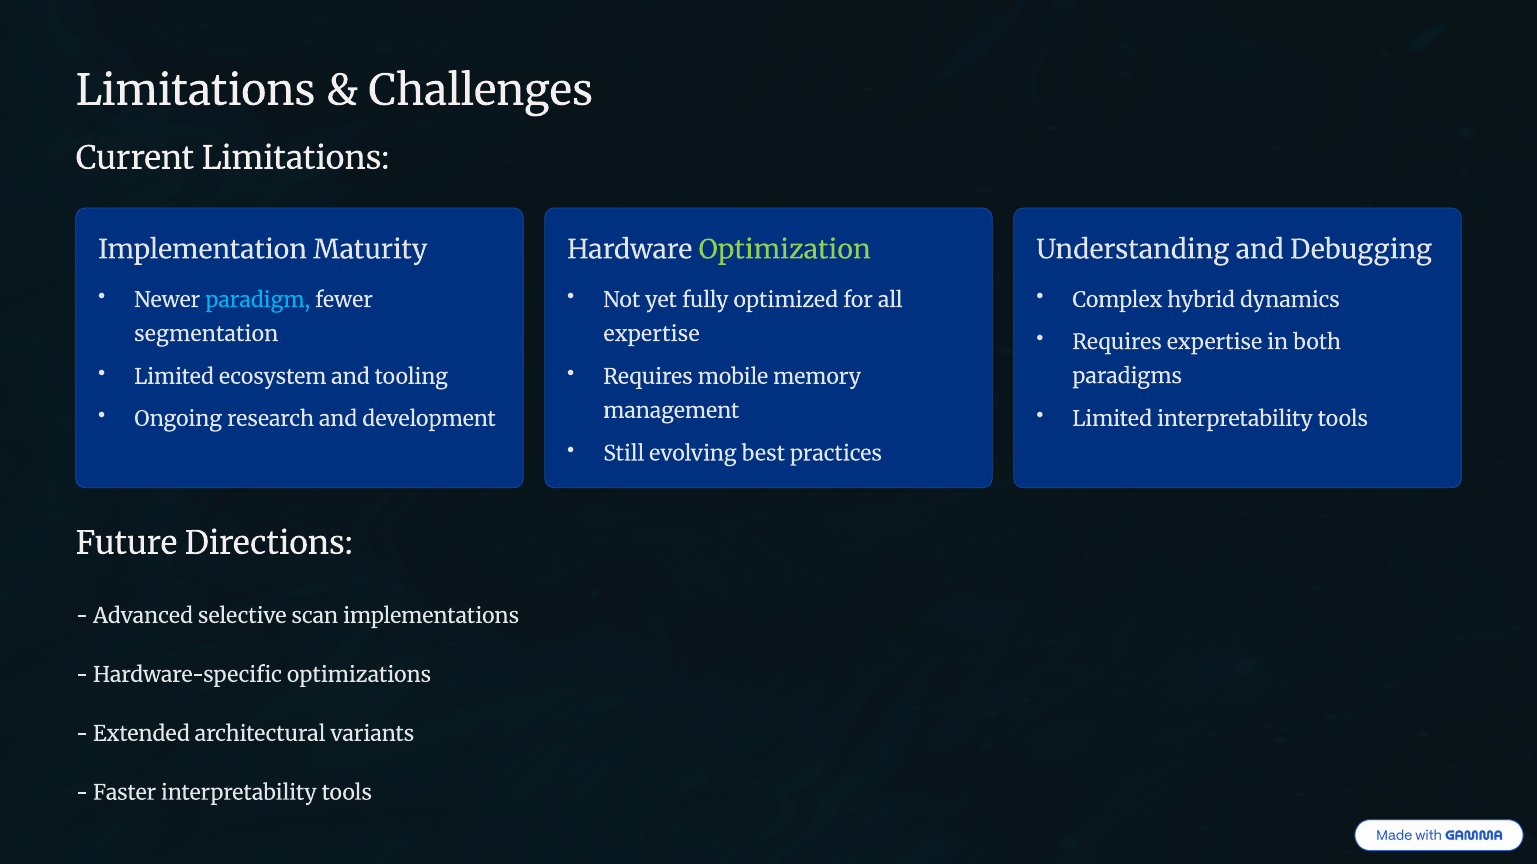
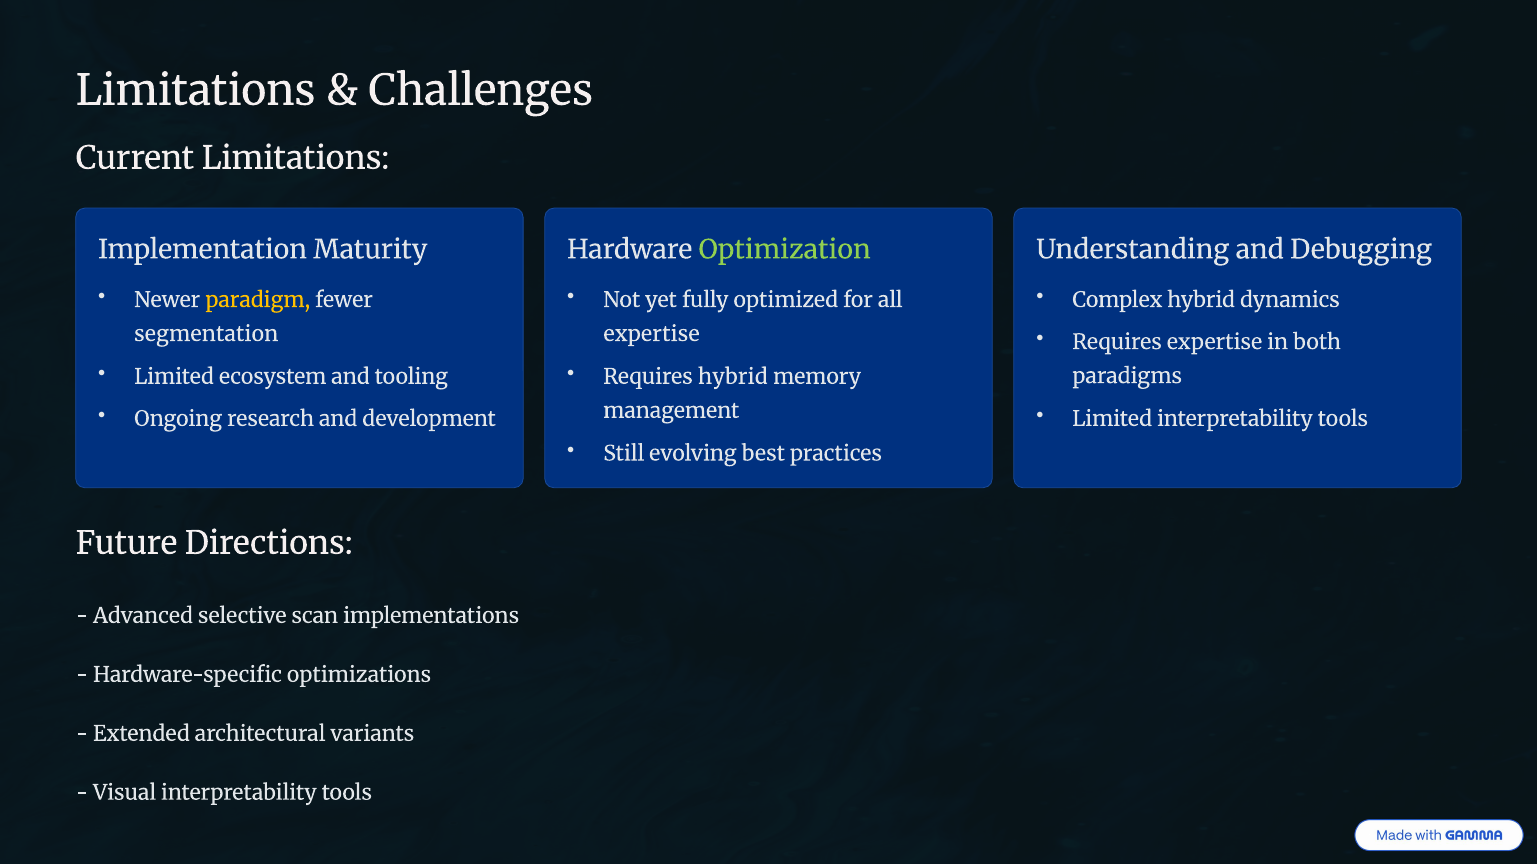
paradigm colour: light blue -> yellow
Requires mobile: mobile -> hybrid
Faster: Faster -> Visual
